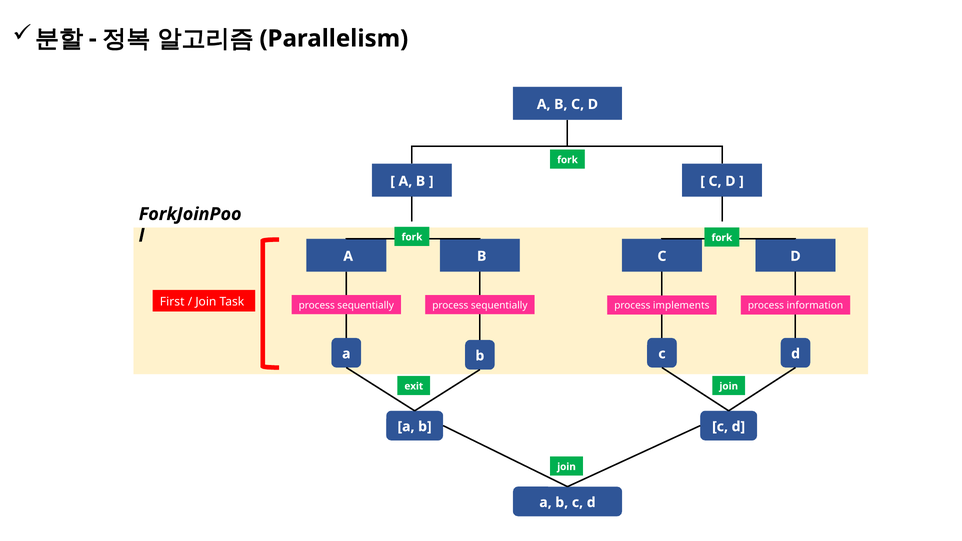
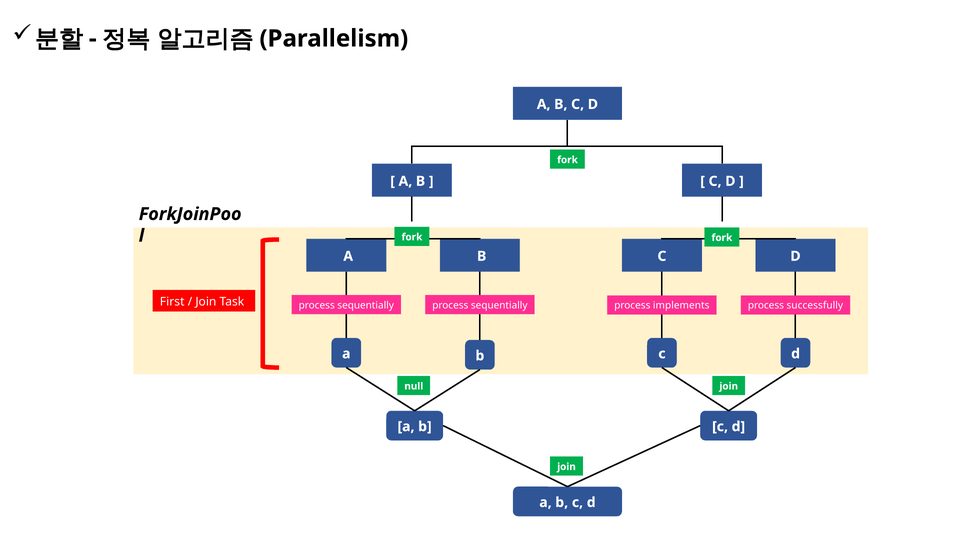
information: information -> successfully
exit: exit -> null
